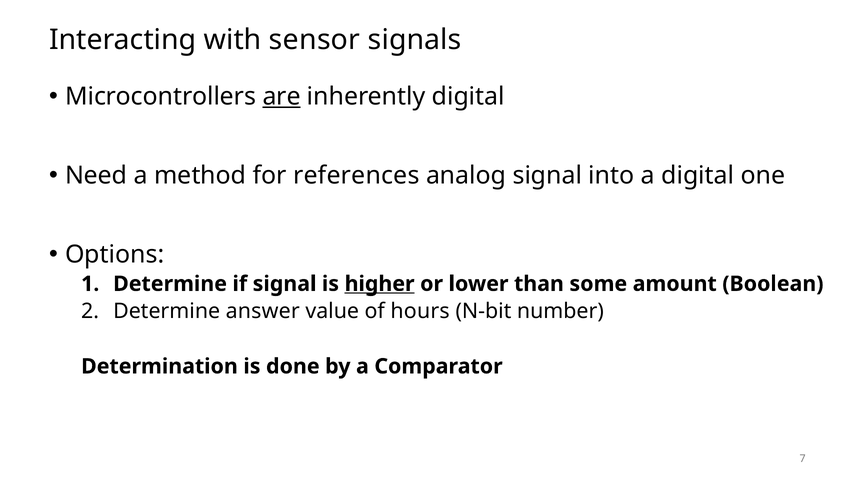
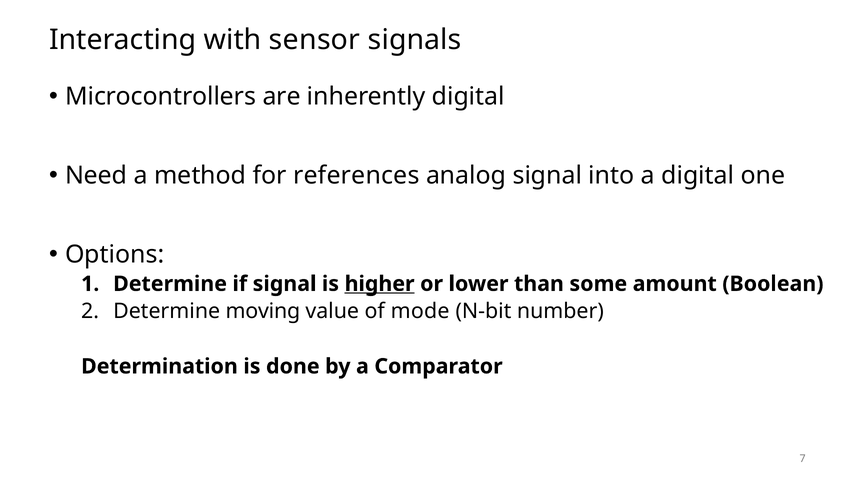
are underline: present -> none
answer: answer -> moving
hours: hours -> mode
